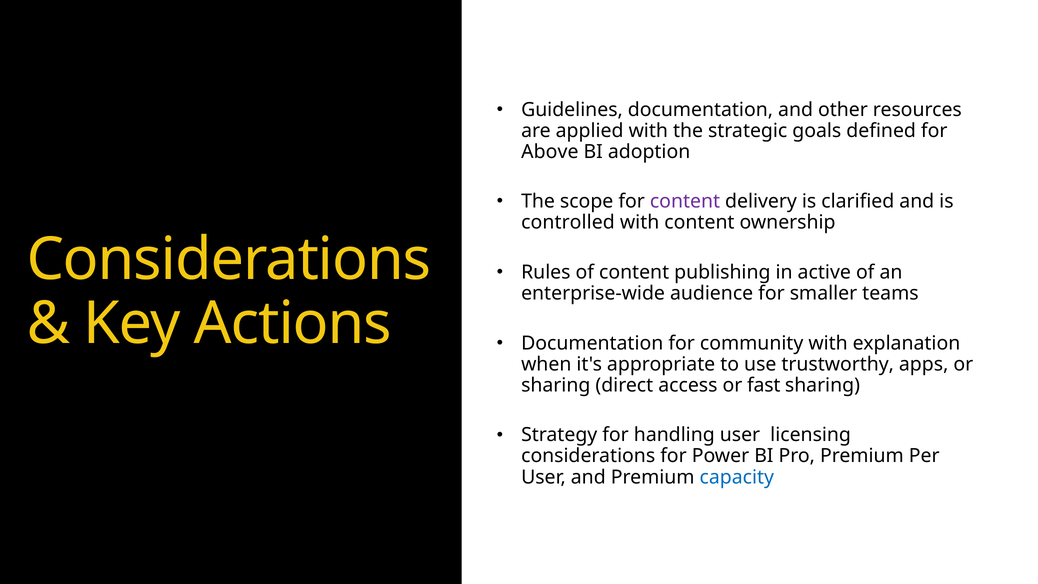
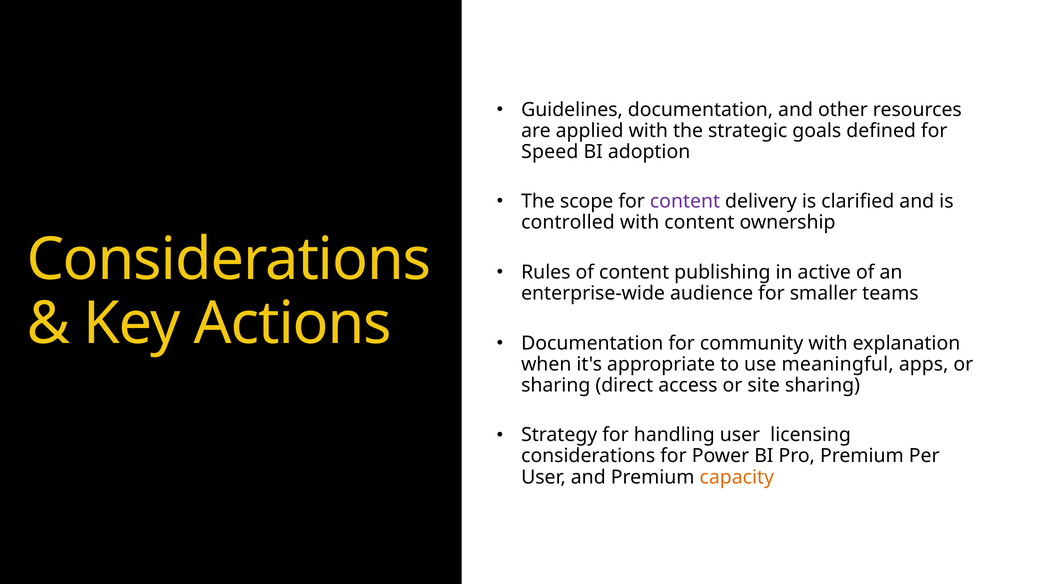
Above: Above -> Speed
trustworthy: trustworthy -> meaningful
fast: fast -> site
capacity colour: blue -> orange
